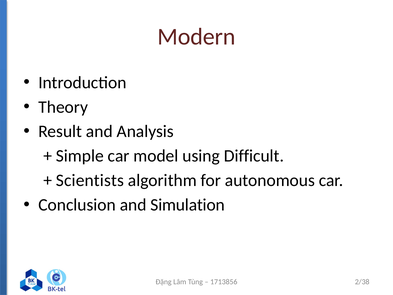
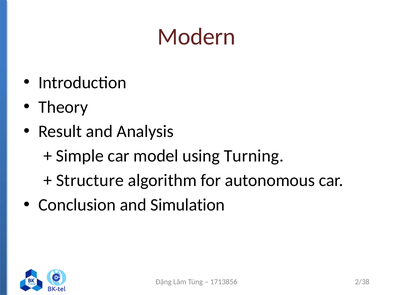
Difficult: Difficult -> Turning
Scientists: Scientists -> Structure
